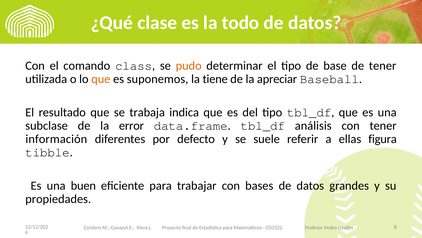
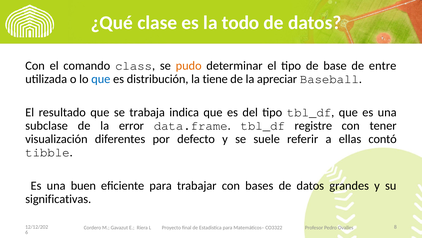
de tener: tener -> entre
que at (101, 79) colour: orange -> blue
suponemos: suponemos -> distribución
análisis: análisis -> registre
información: información -> visualización
figura: figura -> contó
propiedades: propiedades -> significativas
